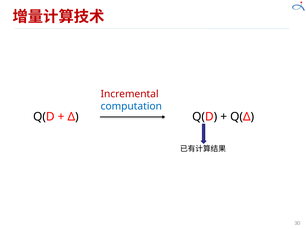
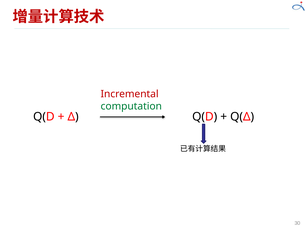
computation colour: blue -> green
